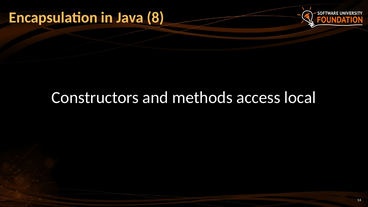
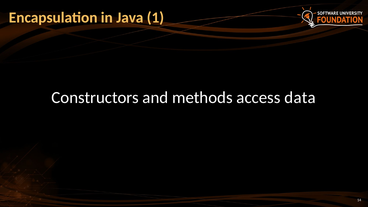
8: 8 -> 1
local: local -> data
